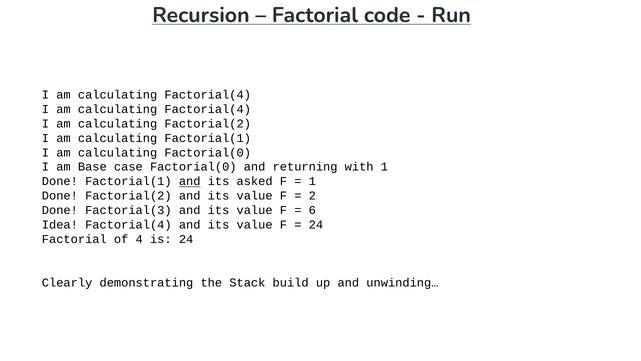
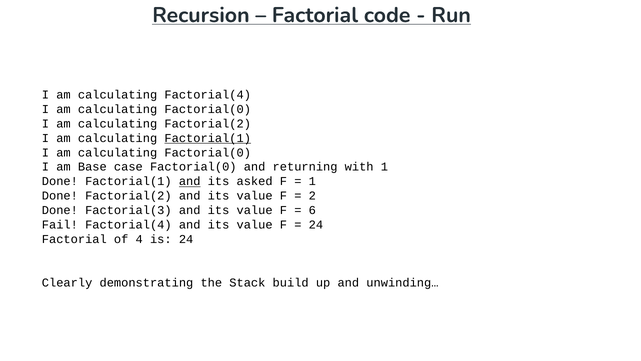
Factorial(4 at (208, 109): Factorial(4 -> Factorial(0
Factorial(1 at (208, 138) underline: none -> present
Idea: Idea -> Fail
